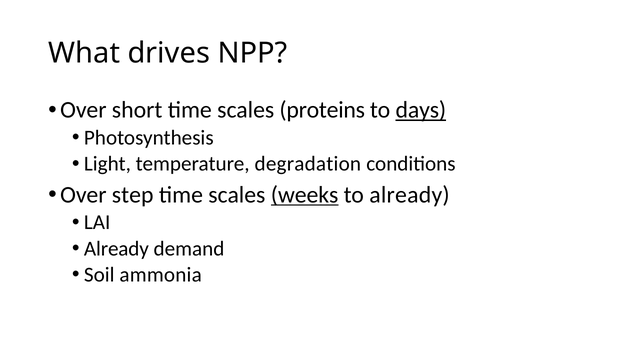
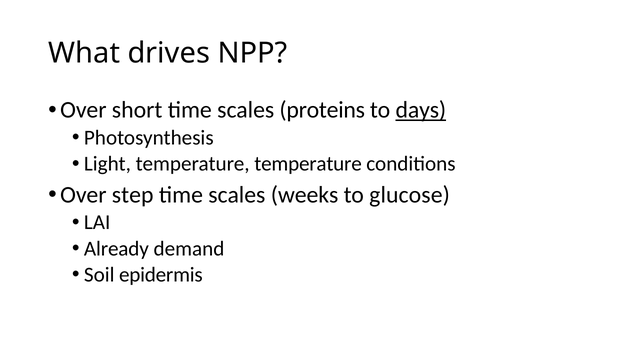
temperature degradation: degradation -> temperature
weeks underline: present -> none
to already: already -> glucose
ammonia: ammonia -> epidermis
